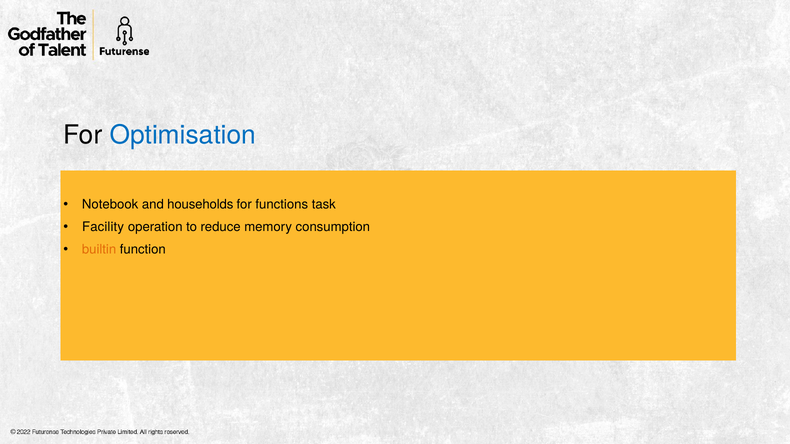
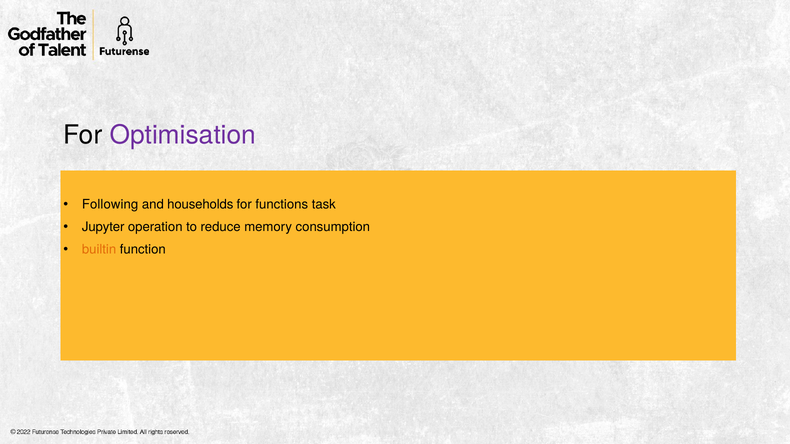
Optimisation colour: blue -> purple
Notebook: Notebook -> Following
Facility: Facility -> Jupyter
